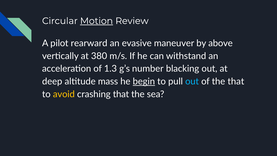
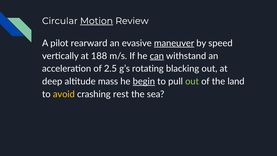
maneuver underline: none -> present
above: above -> speed
380: 380 -> 188
can underline: none -> present
1.3: 1.3 -> 2.5
number: number -> rotating
out at (192, 81) colour: light blue -> light green
the that: that -> land
crashing that: that -> rest
